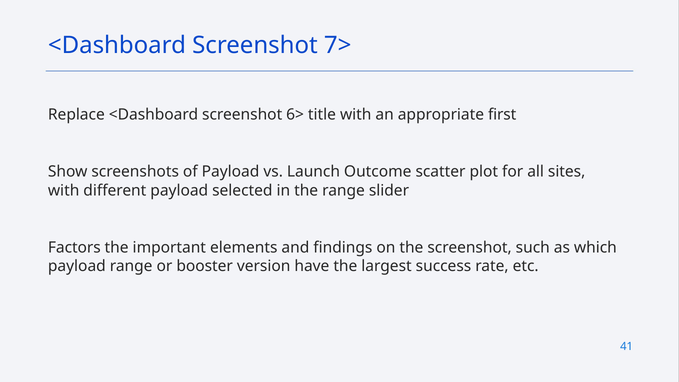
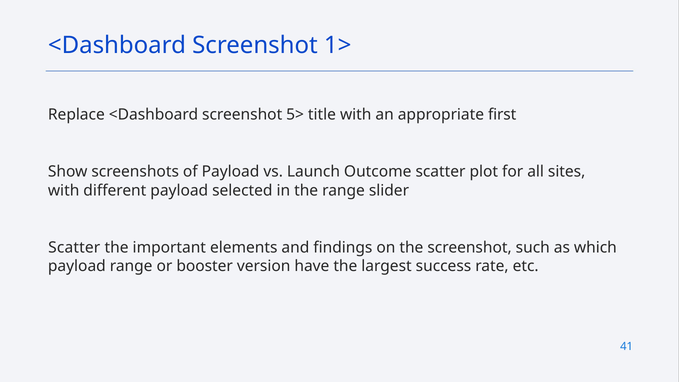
7>: 7> -> 1>
6>: 6> -> 5>
Factors at (74, 247): Factors -> Scatter
